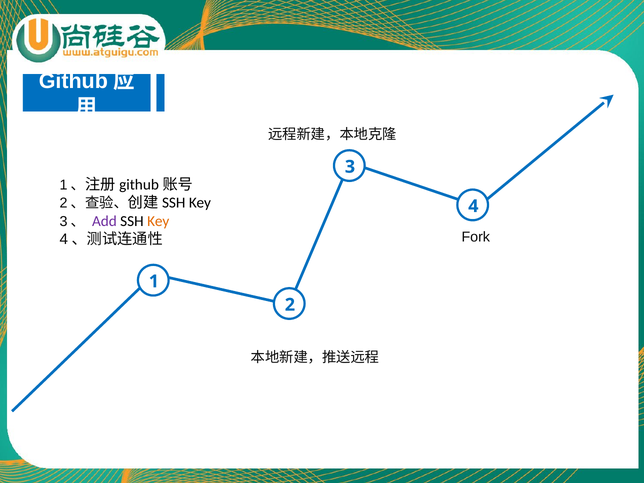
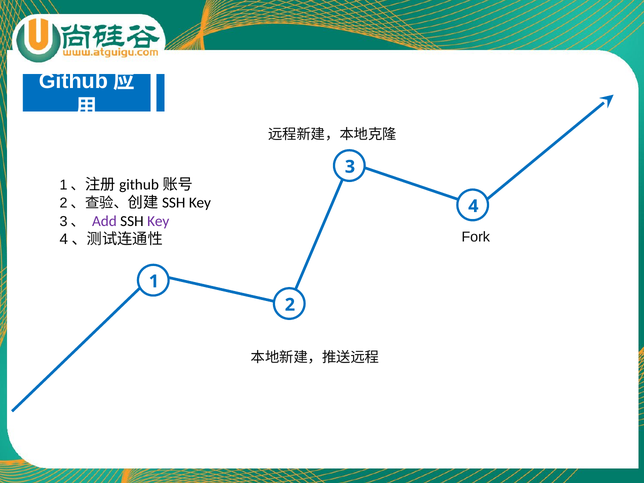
Key at (158, 221) colour: orange -> purple
